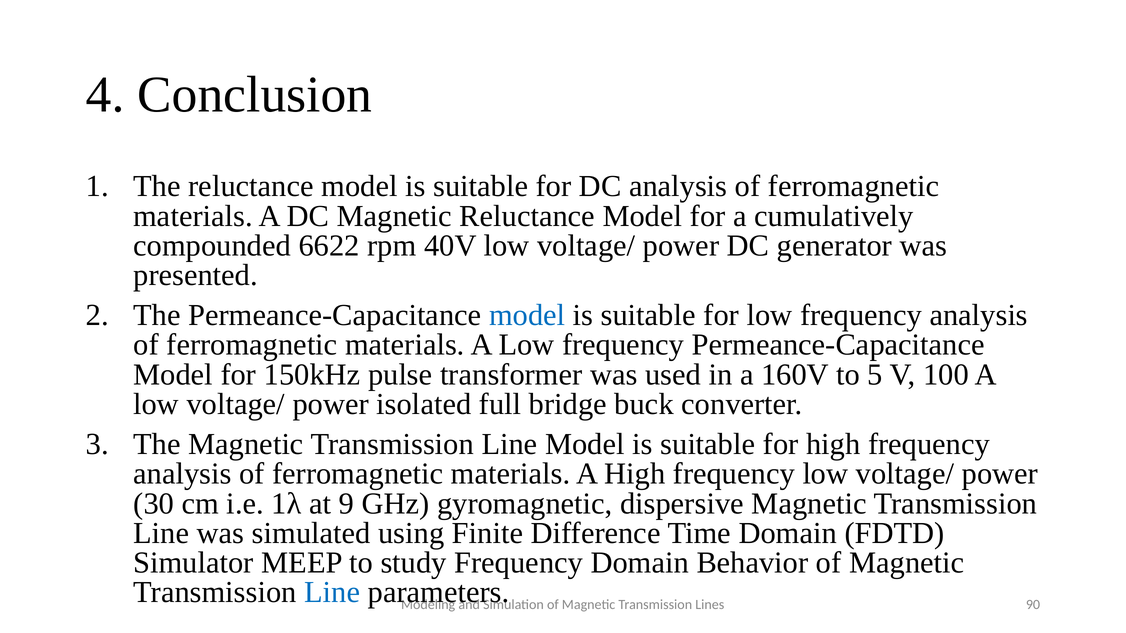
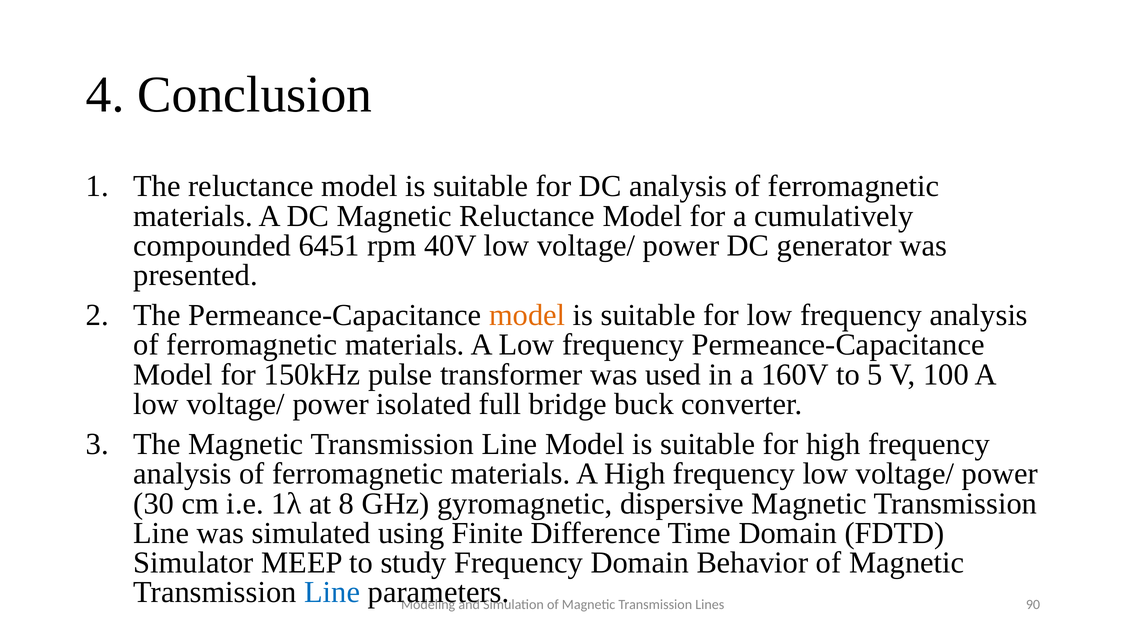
6622: 6622 -> 6451
model at (527, 316) colour: blue -> orange
9: 9 -> 8
